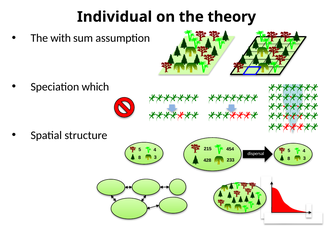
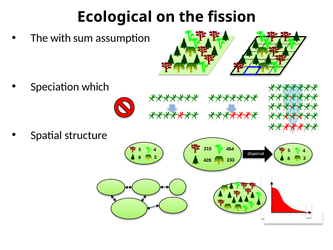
Individual: Individual -> Ecological
theory: theory -> fission
